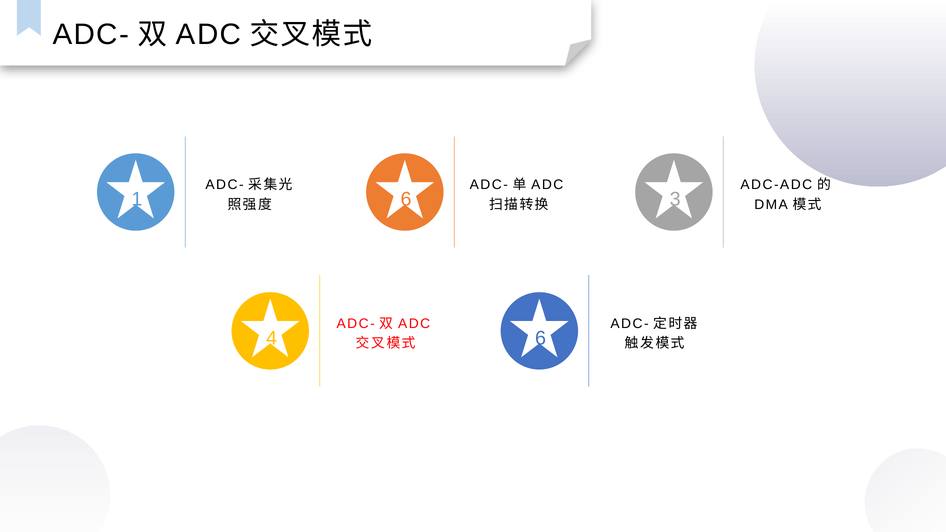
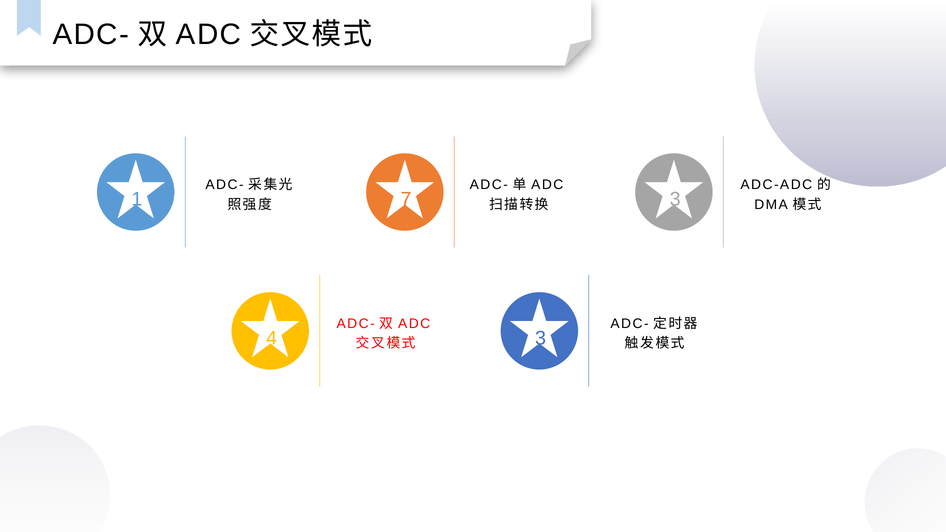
1 6: 6 -> 7
6 at (541, 338): 6 -> 3
